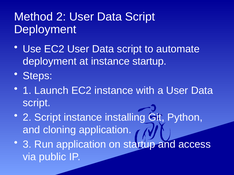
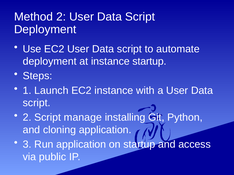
Script instance: instance -> manage
